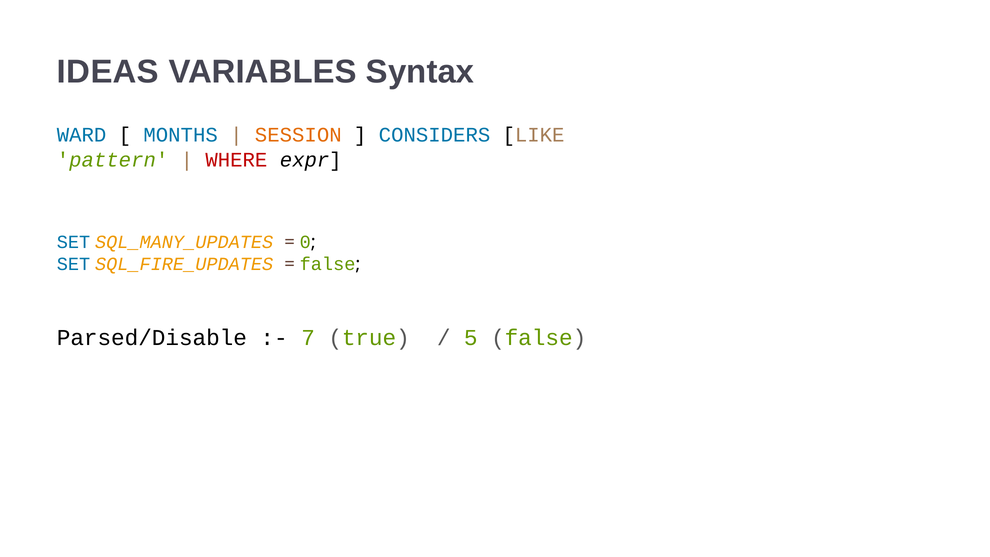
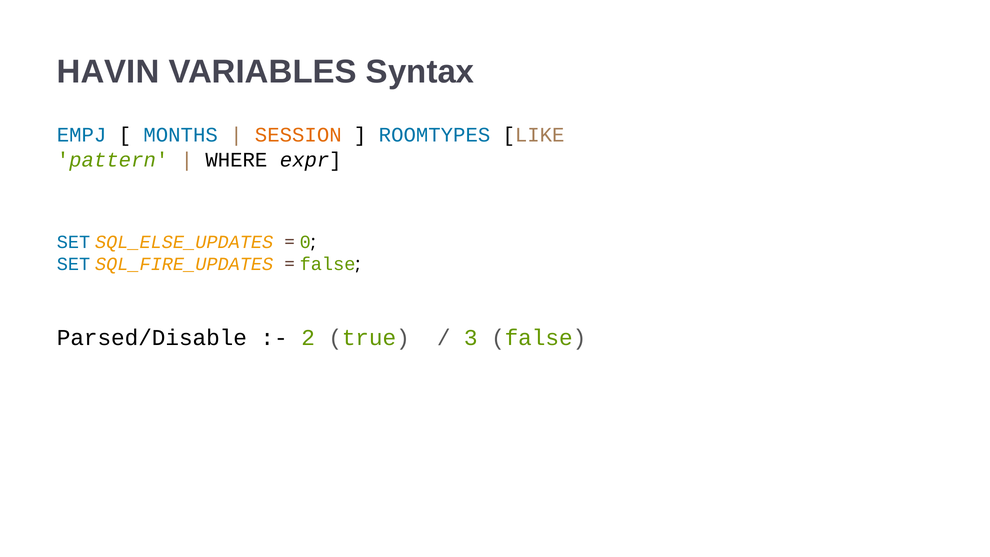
IDEAS: IDEAS -> HAVIN
WARD: WARD -> EMPJ
CONSIDERS: CONSIDERS -> ROOMTYPES
WHERE colour: red -> black
SQL_MANY_UPDATES: SQL_MANY_UPDATES -> SQL_ELSE_UPDATES
7: 7 -> 2
5: 5 -> 3
